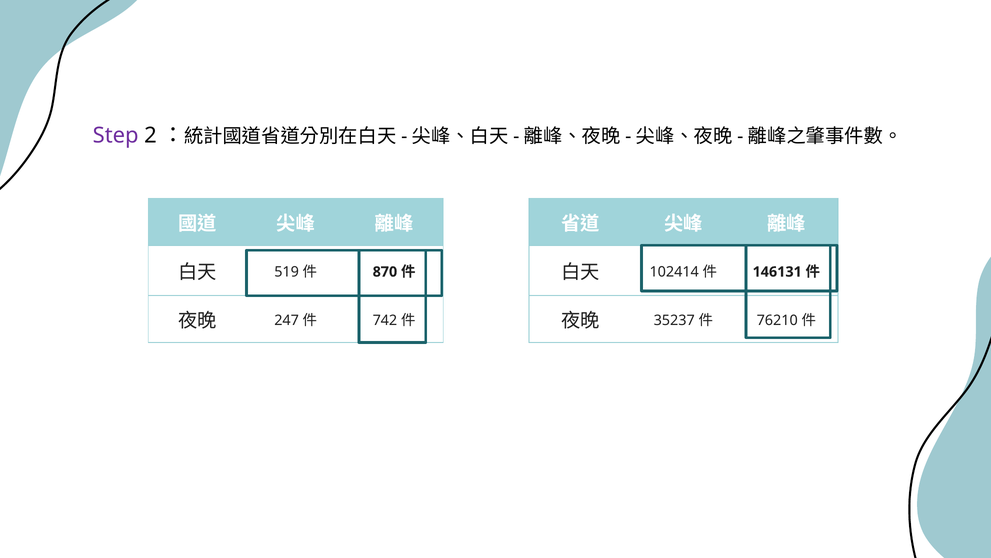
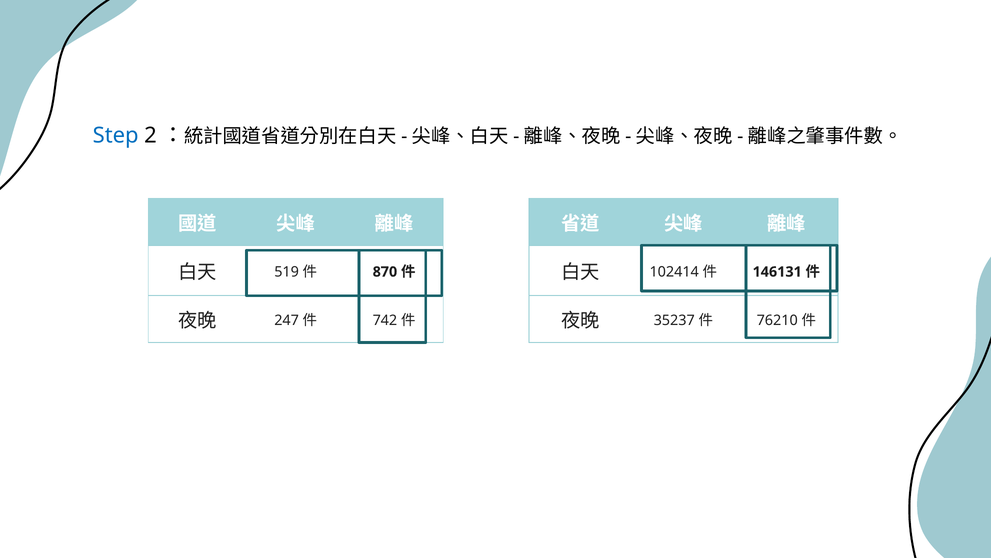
Step colour: purple -> blue
